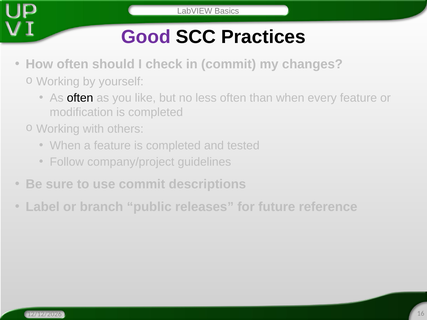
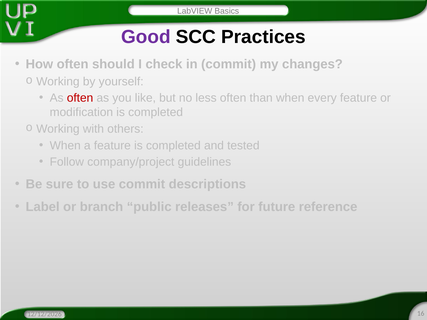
often at (80, 98) colour: black -> red
